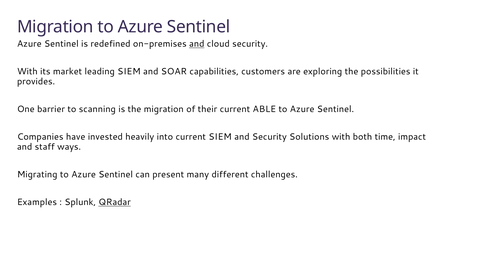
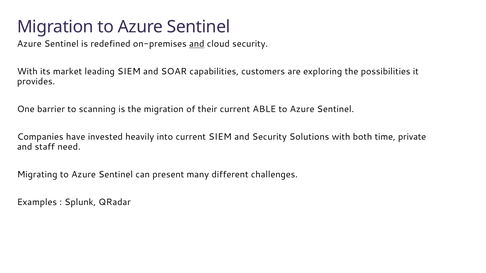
impact: impact -> private
ways: ways -> need
QRadar underline: present -> none
